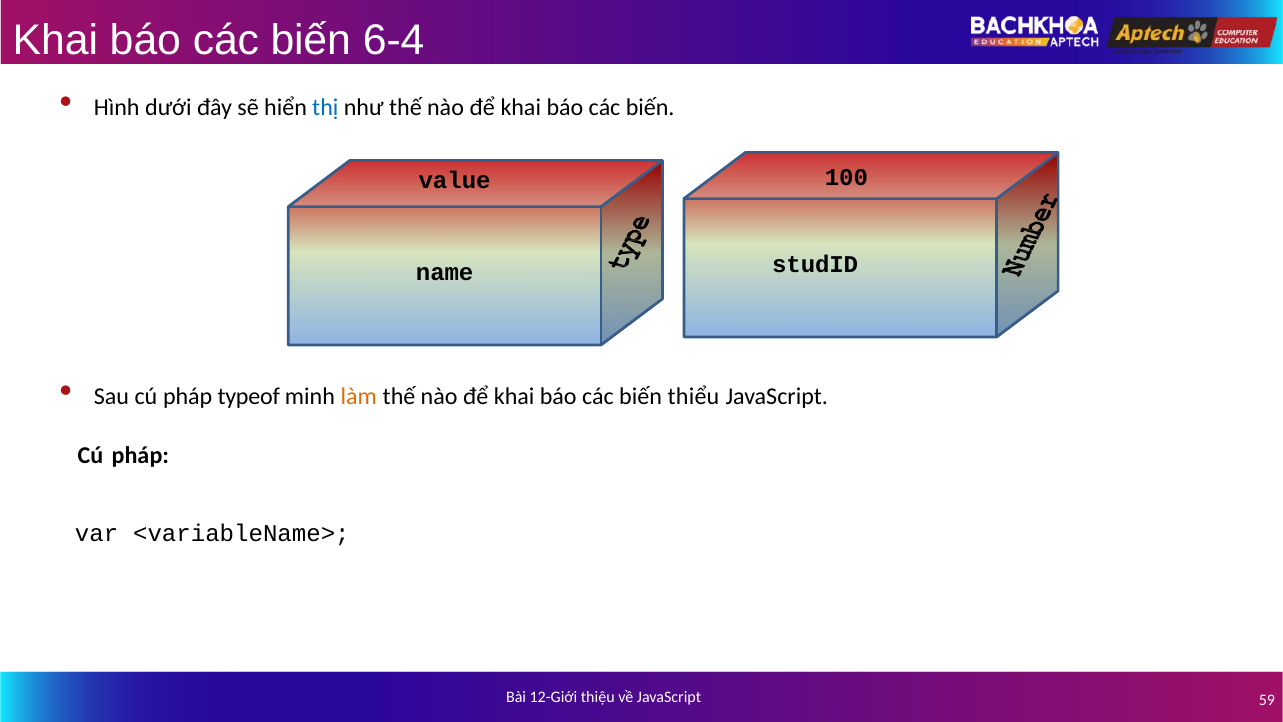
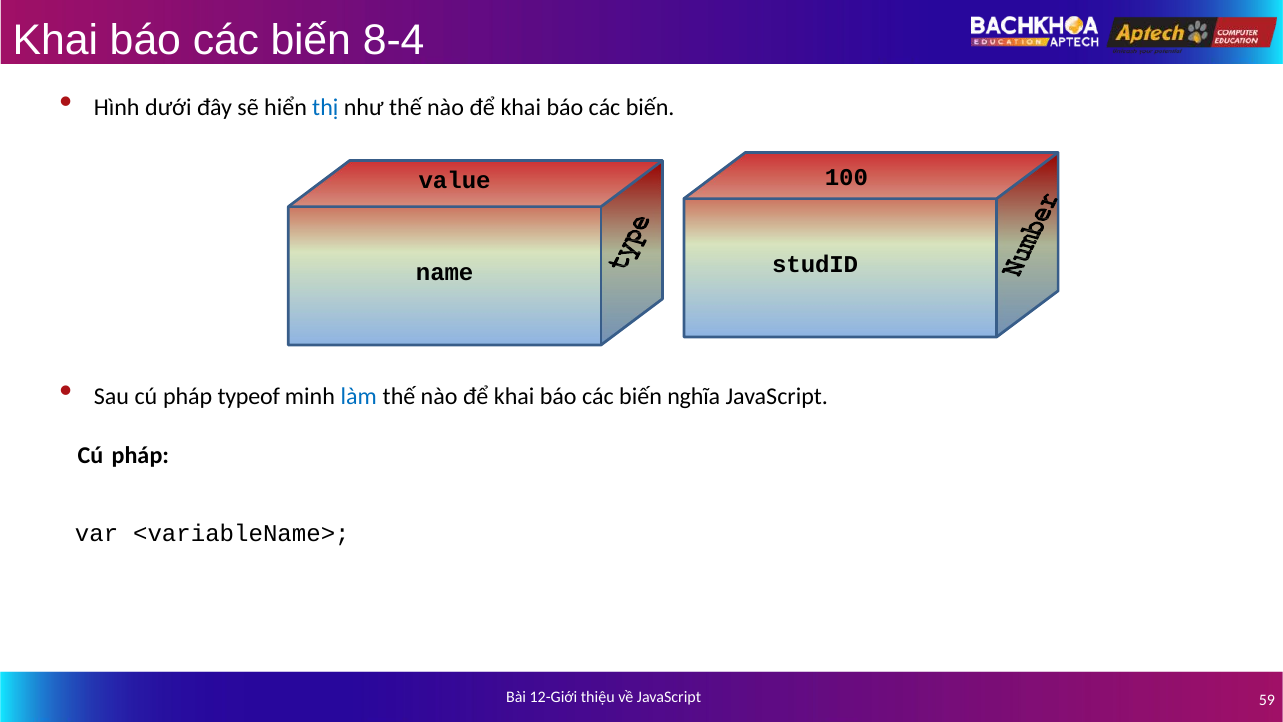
6-4: 6-4 -> 8-4
làm colour: orange -> blue
thiểu: thiểu -> nghĩa
